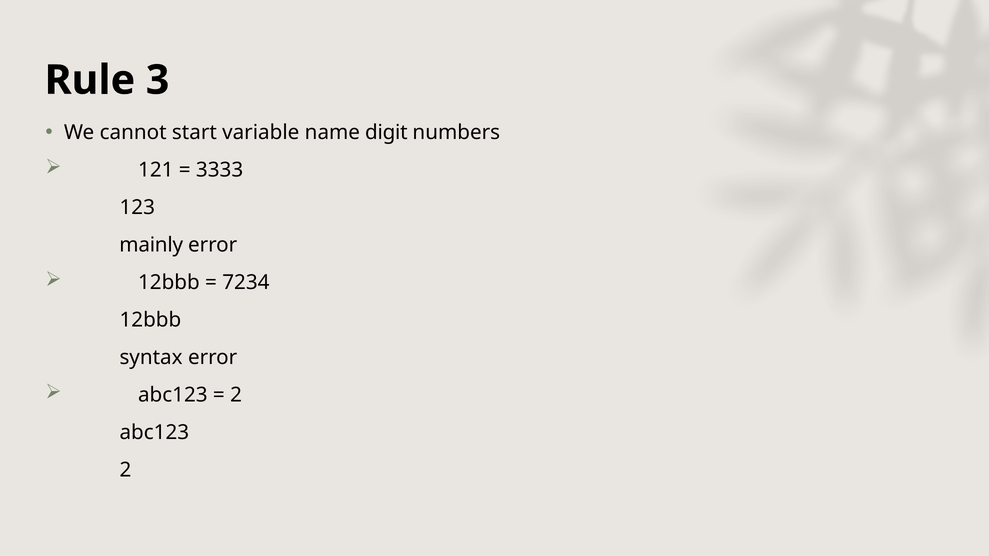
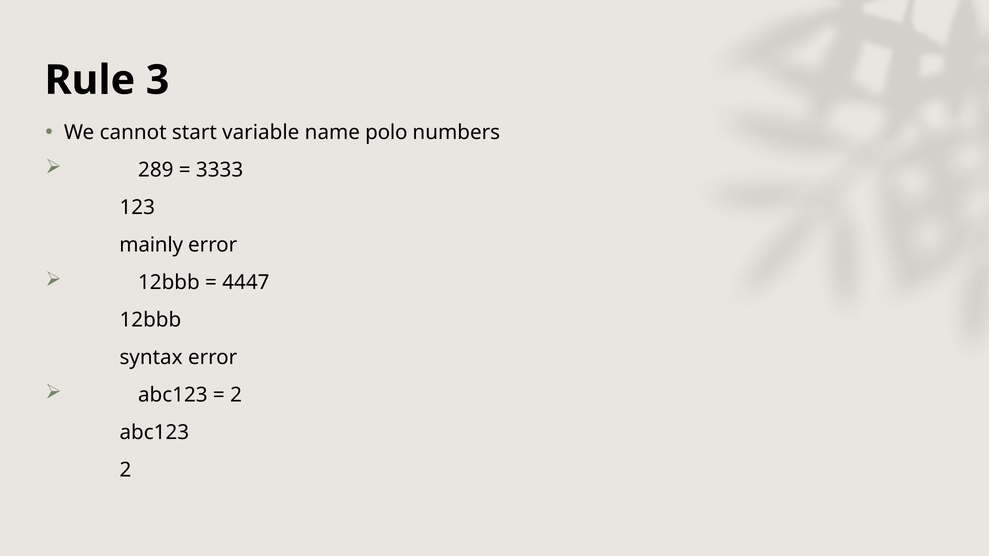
digit: digit -> polo
121: 121 -> 289
7234: 7234 -> 4447
